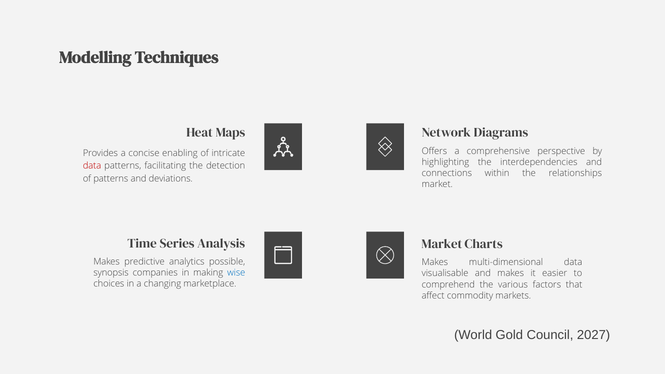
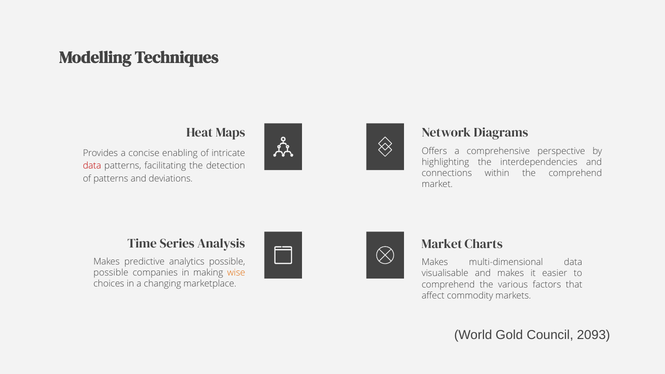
the relationships: relationships -> comprehend
synopsis at (111, 273): synopsis -> possible
wise colour: blue -> orange
2027: 2027 -> 2093
